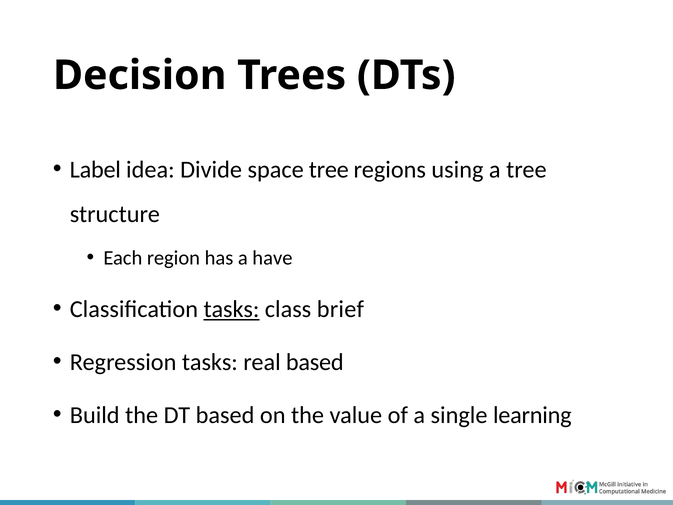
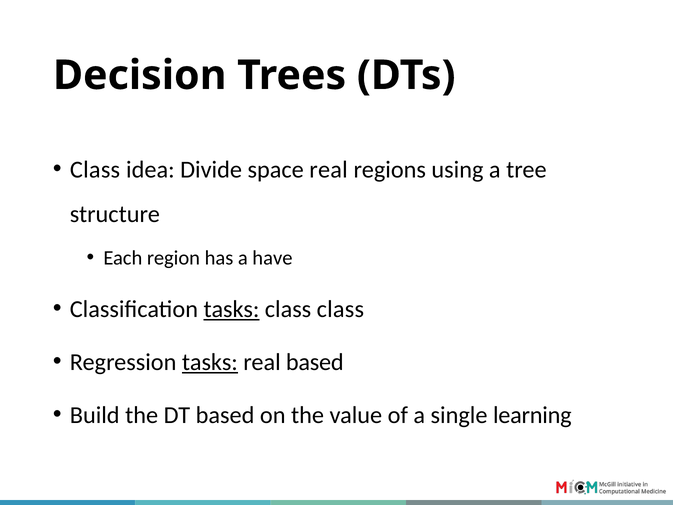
Label at (95, 169): Label -> Class
space tree: tree -> real
class brief: brief -> class
tasks at (210, 362) underline: none -> present
